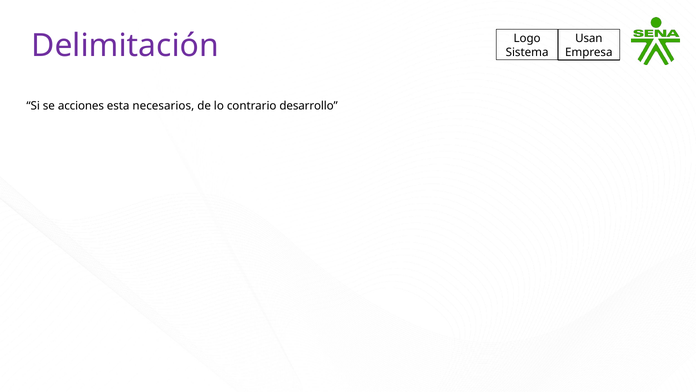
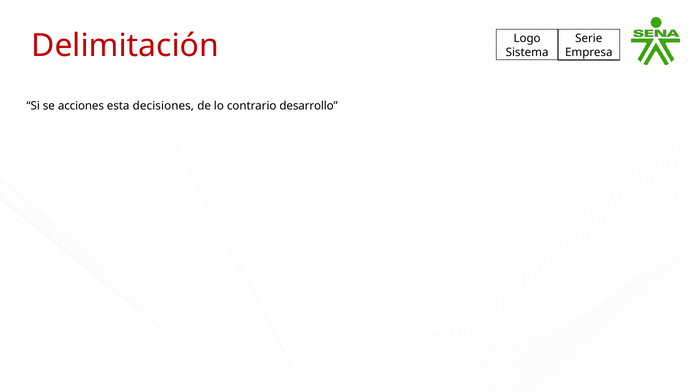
Usan: Usan -> Serie
Delimitación colour: purple -> red
necesarios: necesarios -> decisiones
